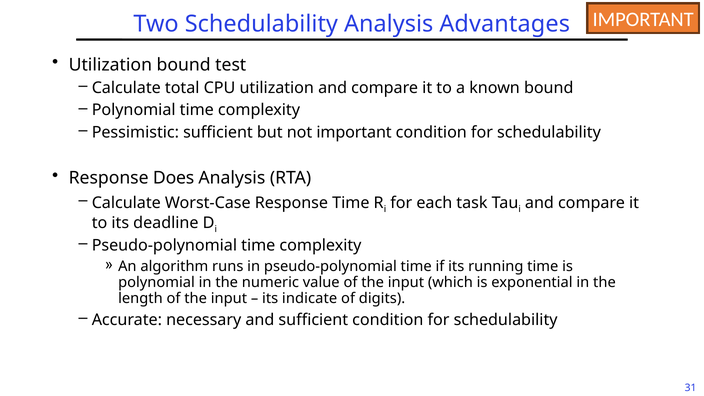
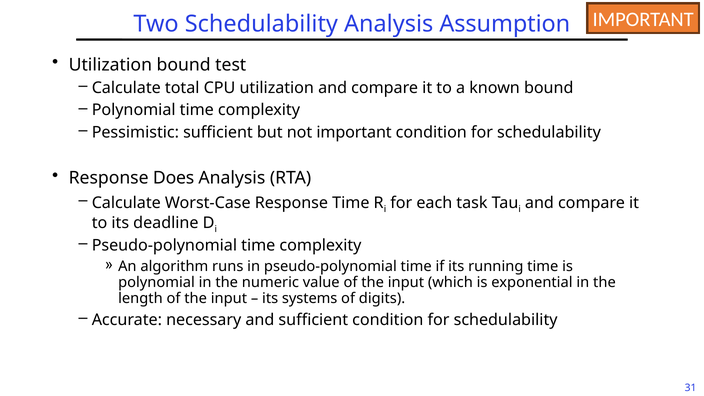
Advantages: Advantages -> Assumption
indicate: indicate -> systems
